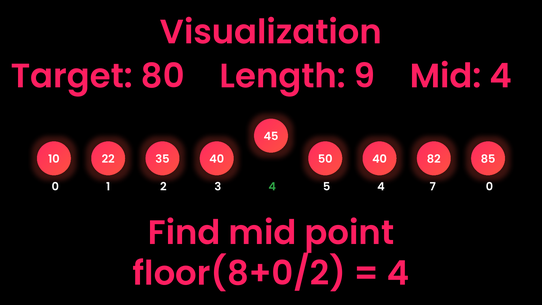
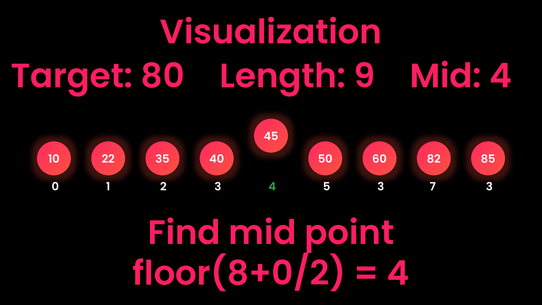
35 40: 40 -> 60
3 4: 4 -> 3
7 0: 0 -> 3
